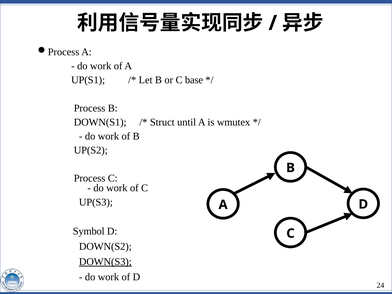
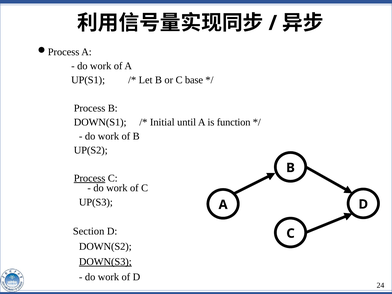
Struct: Struct -> Initial
wmutex: wmutex -> function
Process at (90, 178) underline: none -> present
Symbol: Symbol -> Section
